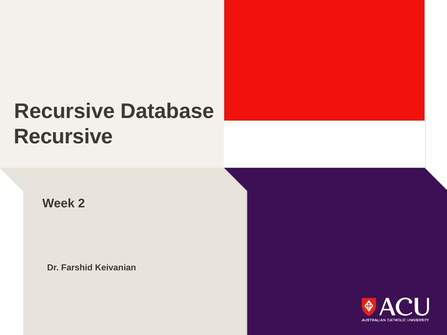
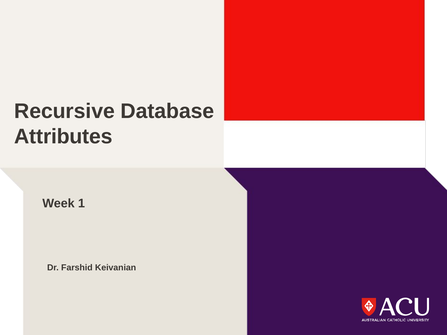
Recursive at (63, 137): Recursive -> Attributes
2: 2 -> 1
